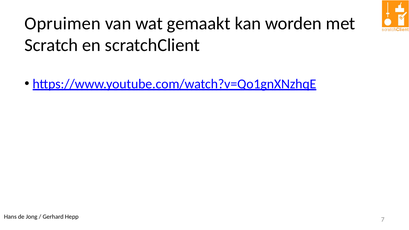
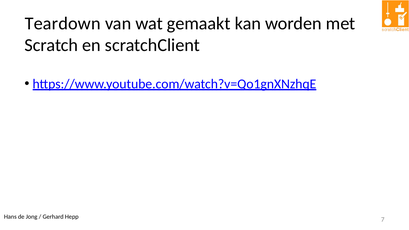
Opruimen: Opruimen -> Teardown
